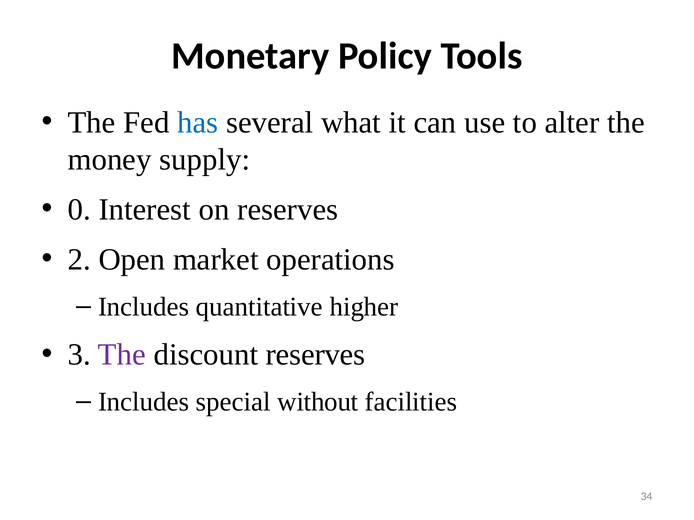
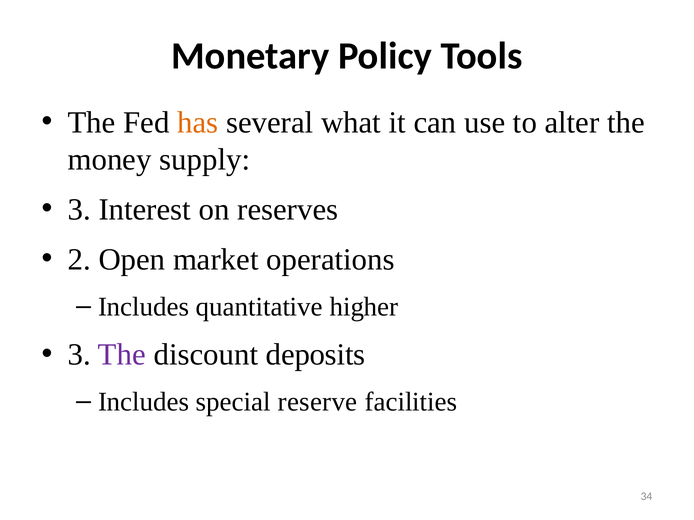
has colour: blue -> orange
0 at (79, 210): 0 -> 3
discount reserves: reserves -> deposits
without: without -> reserve
